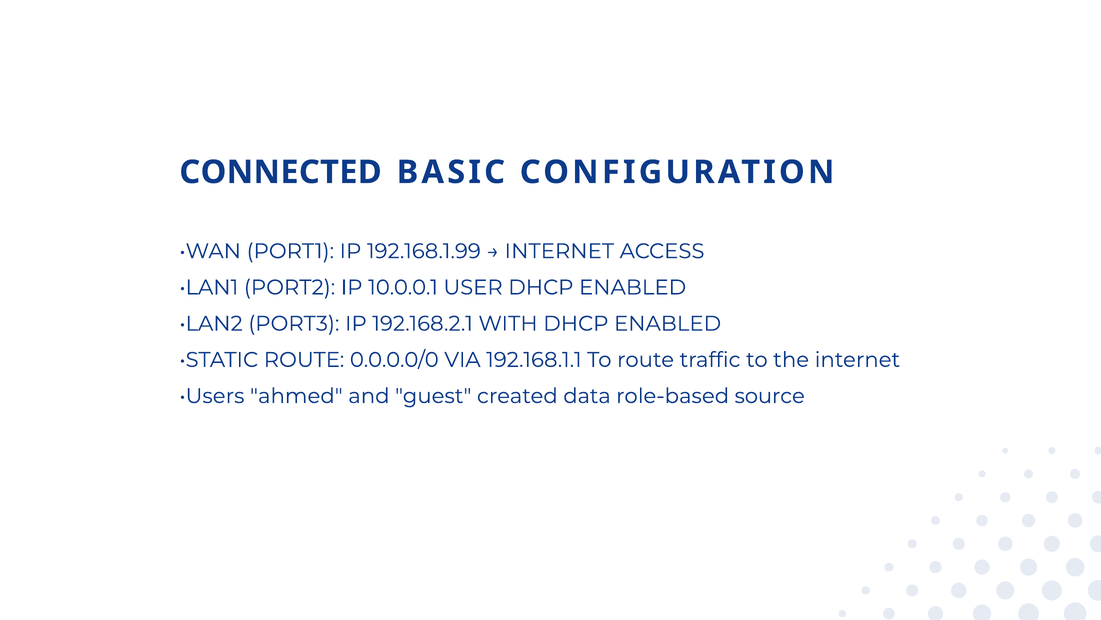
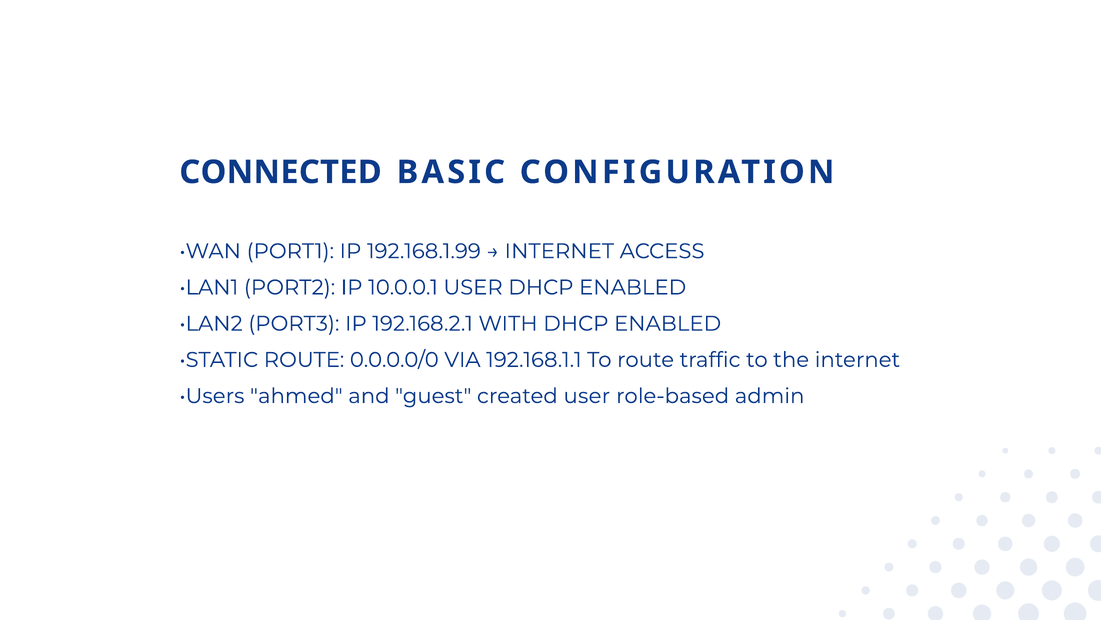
created data: data -> user
source: source -> admin
